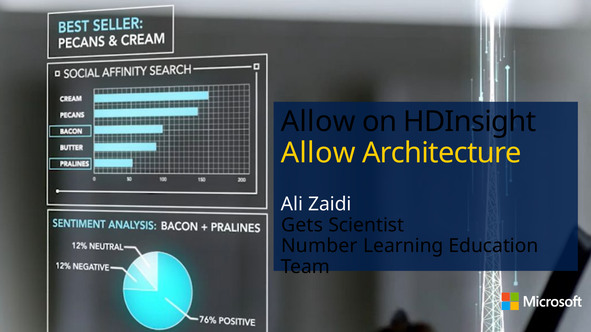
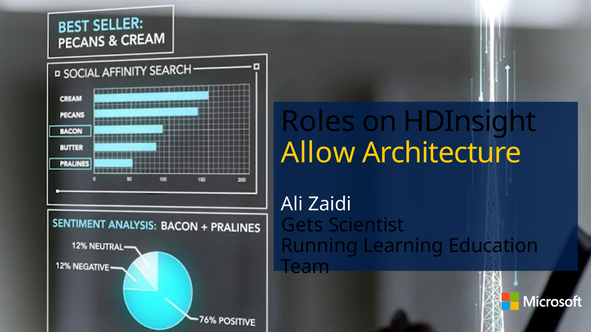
Allow at (318, 122): Allow -> Roles
Number: Number -> Running
